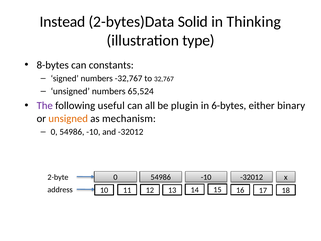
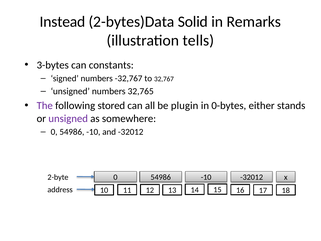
Thinking: Thinking -> Remarks
type: type -> tells
8-bytes: 8-bytes -> 3-bytes
65,524: 65,524 -> 32,765
useful: useful -> stored
6-bytes: 6-bytes -> 0-bytes
binary: binary -> stands
unsigned at (68, 118) colour: orange -> purple
mechanism: mechanism -> somewhere
